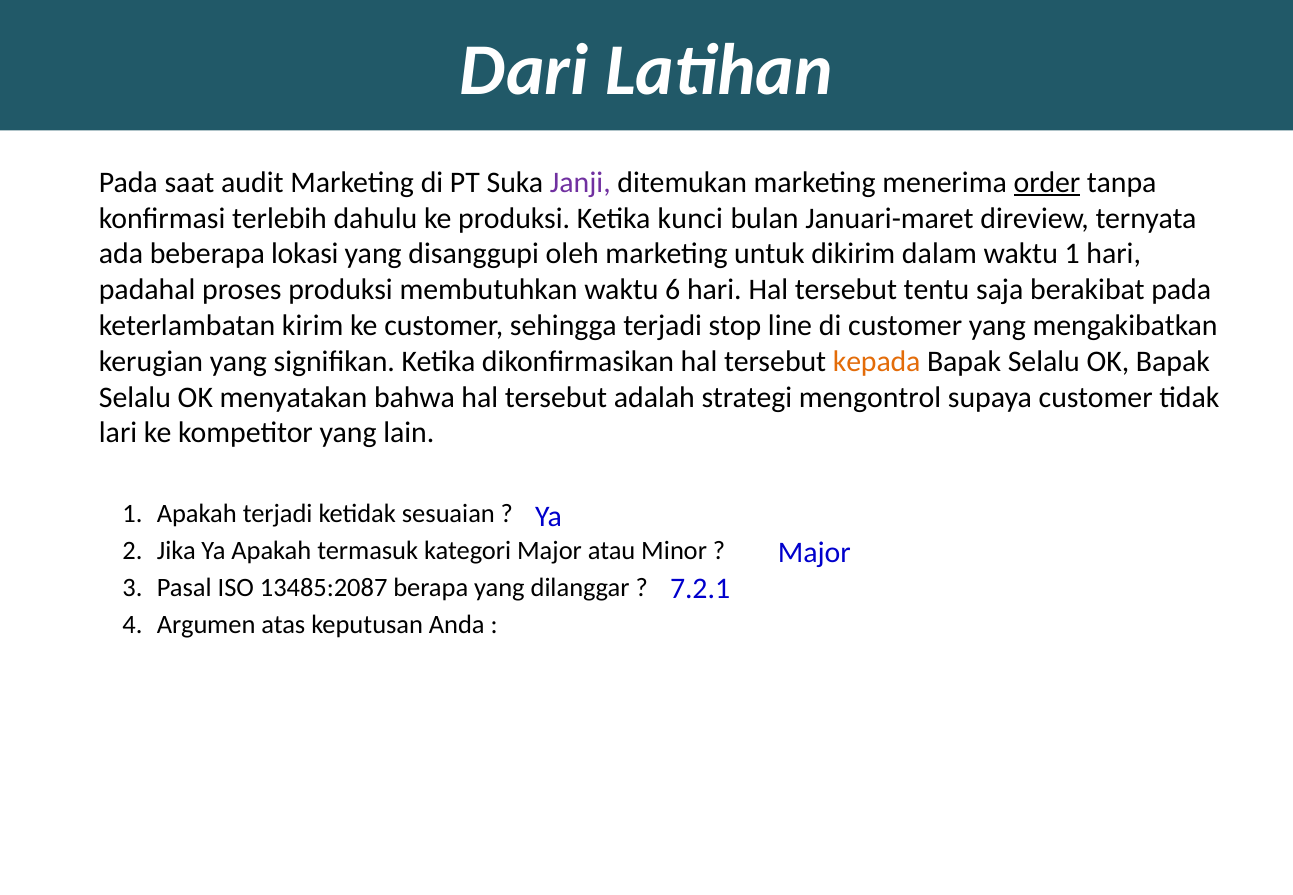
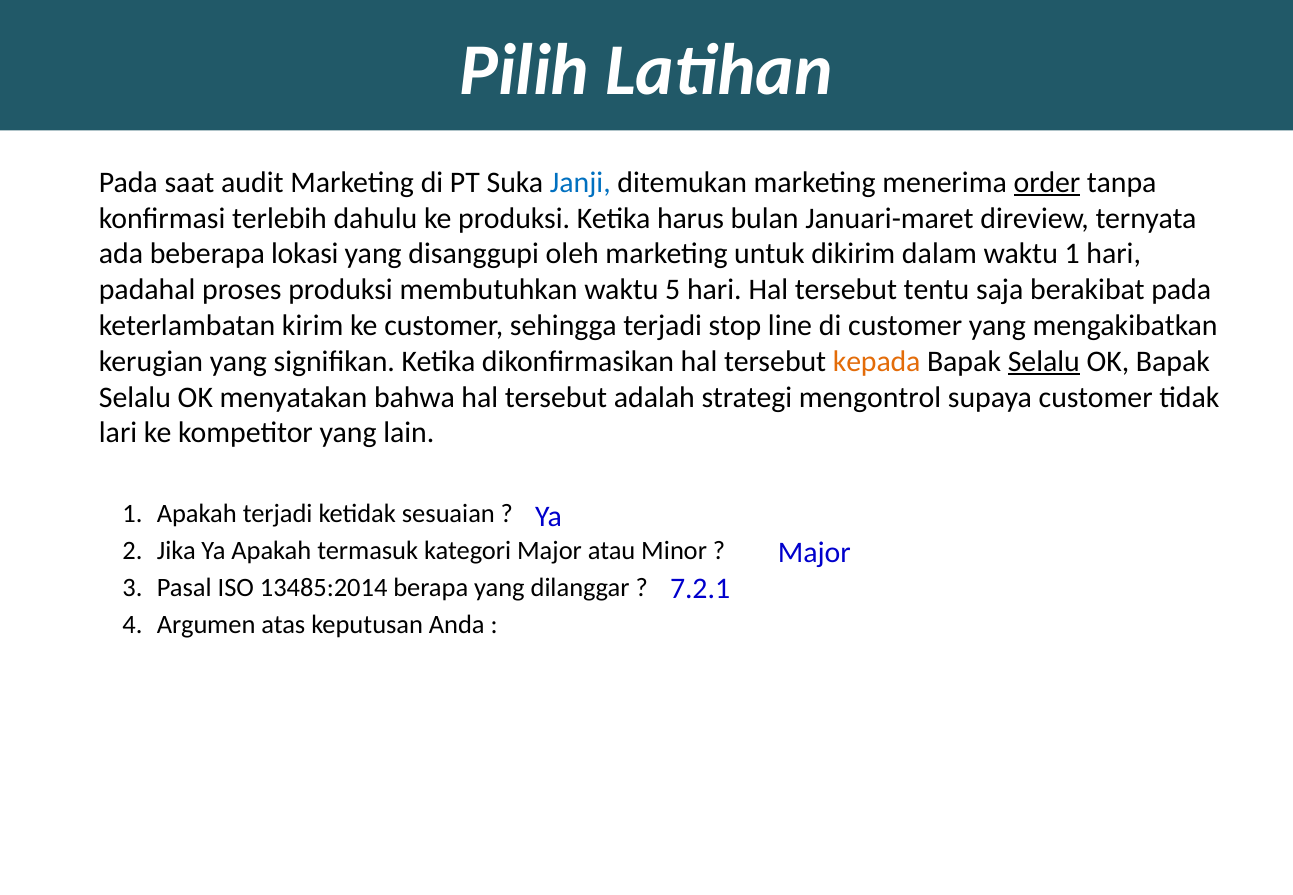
Dari: Dari -> Pilih
Janji colour: purple -> blue
kunci: kunci -> harus
6: 6 -> 5
Selalu at (1044, 362) underline: none -> present
13485:2087: 13485:2087 -> 13485:2014
